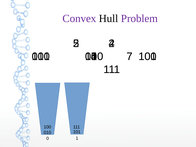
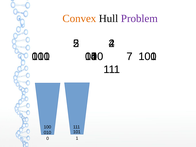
Convex colour: purple -> orange
